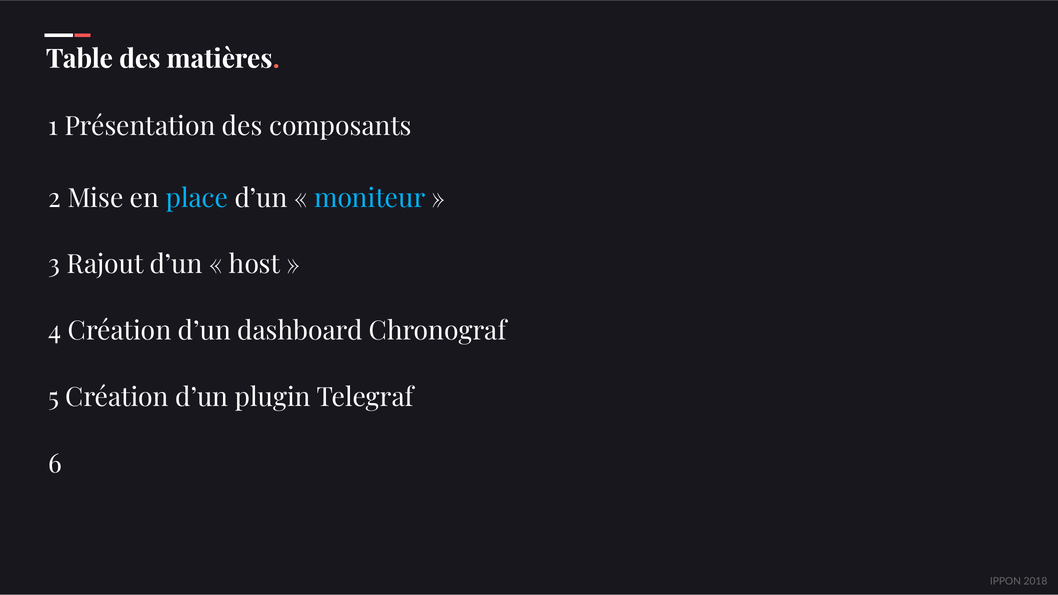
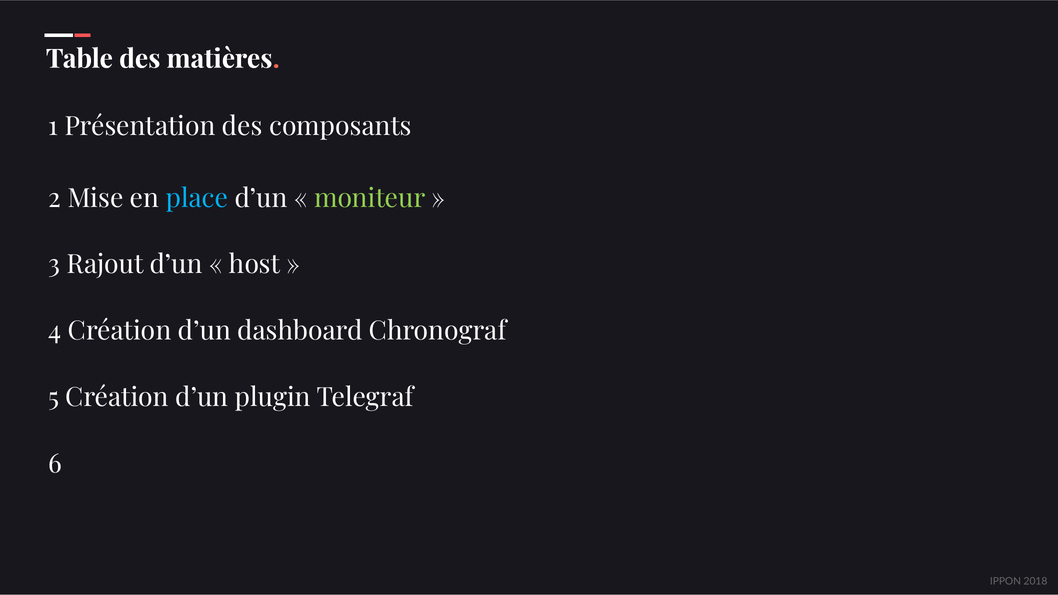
moniteur colour: light blue -> light green
